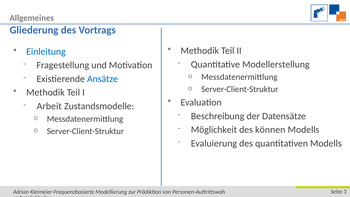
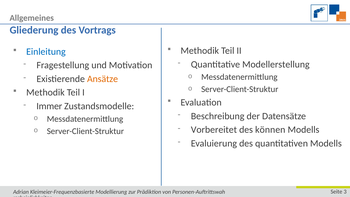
Ansätze colour: blue -> orange
Arbeit: Arbeit -> Immer
Möglichkeit: Möglichkeit -> Vorbereitet
